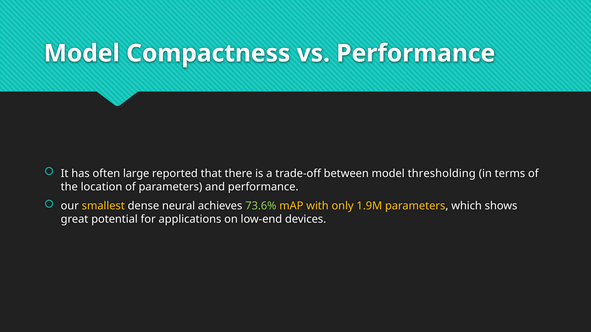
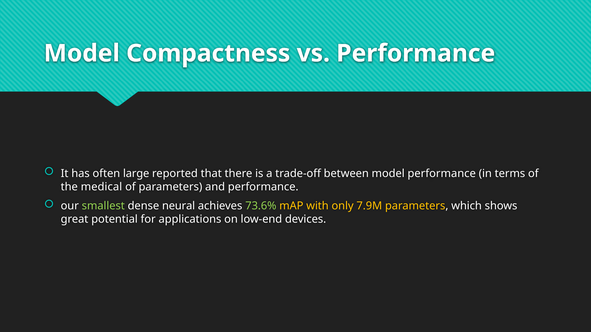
model thresholding: thresholding -> performance
location: location -> medical
smallest colour: yellow -> light green
1.9M: 1.9M -> 7.9M
